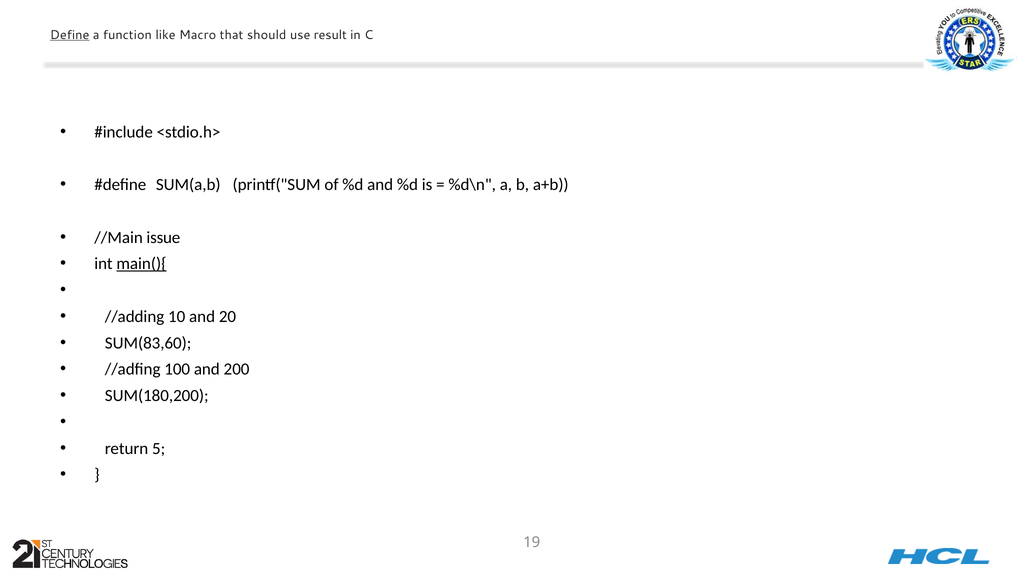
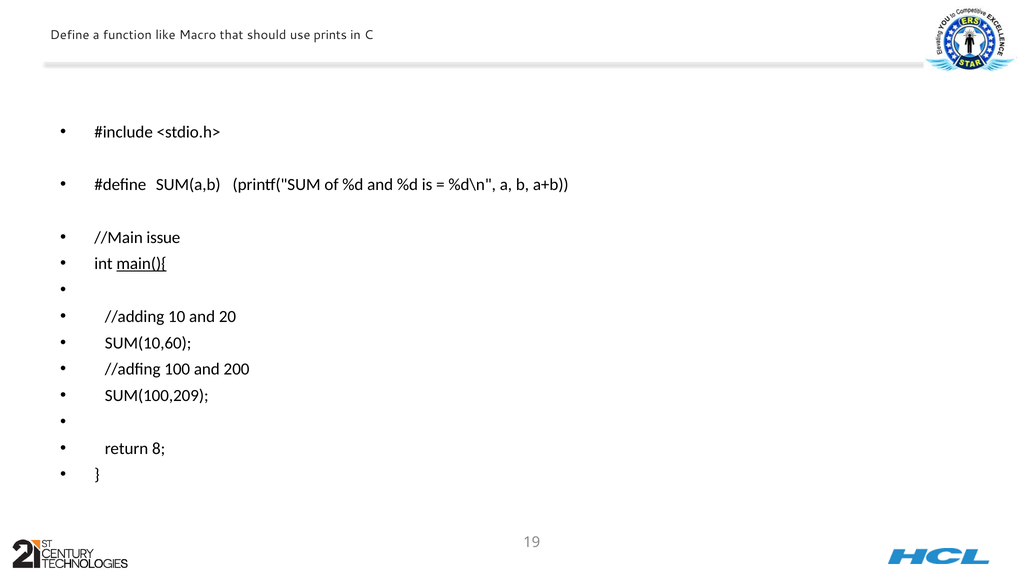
Define underline: present -> none
result: result -> prints
SUM(83,60: SUM(83,60 -> SUM(10,60
SUM(180,200: SUM(180,200 -> SUM(100,209
5: 5 -> 8
